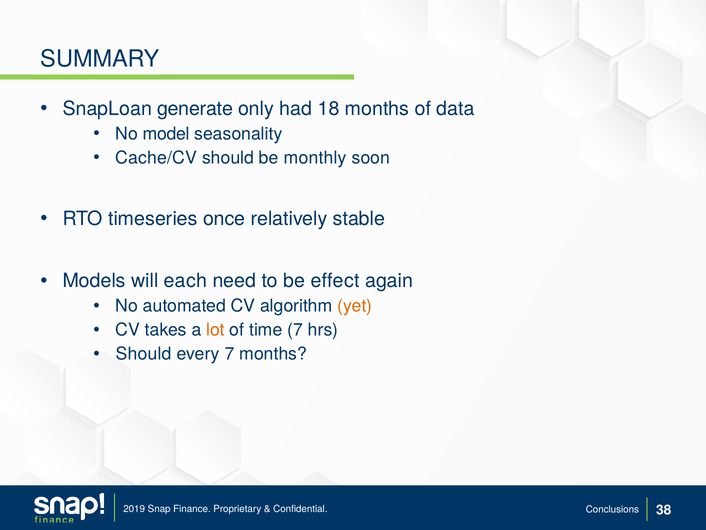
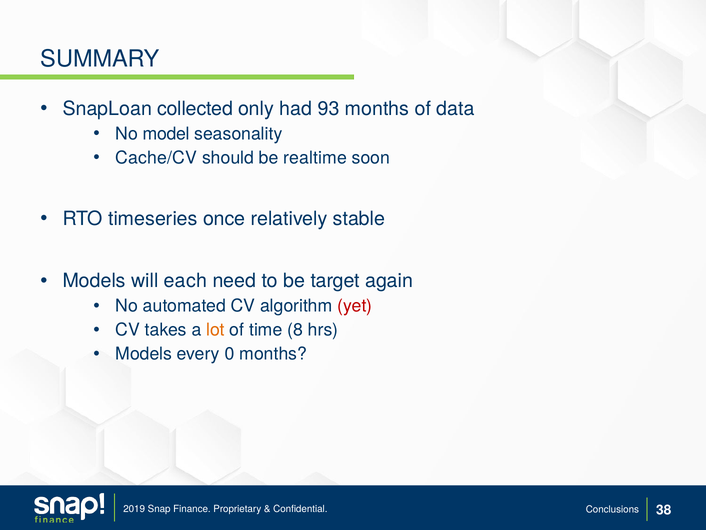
generate: generate -> collected
18: 18 -> 93
monthly: monthly -> realtime
effect: effect -> target
yet colour: orange -> red
time 7: 7 -> 8
Should at (144, 354): Should -> Models
every 7: 7 -> 0
